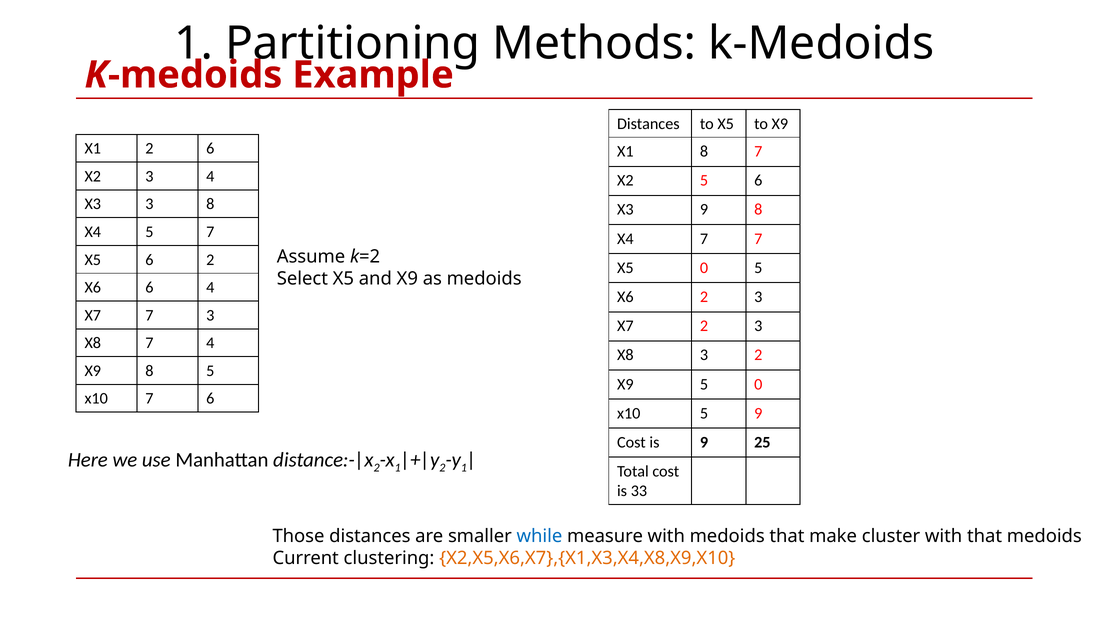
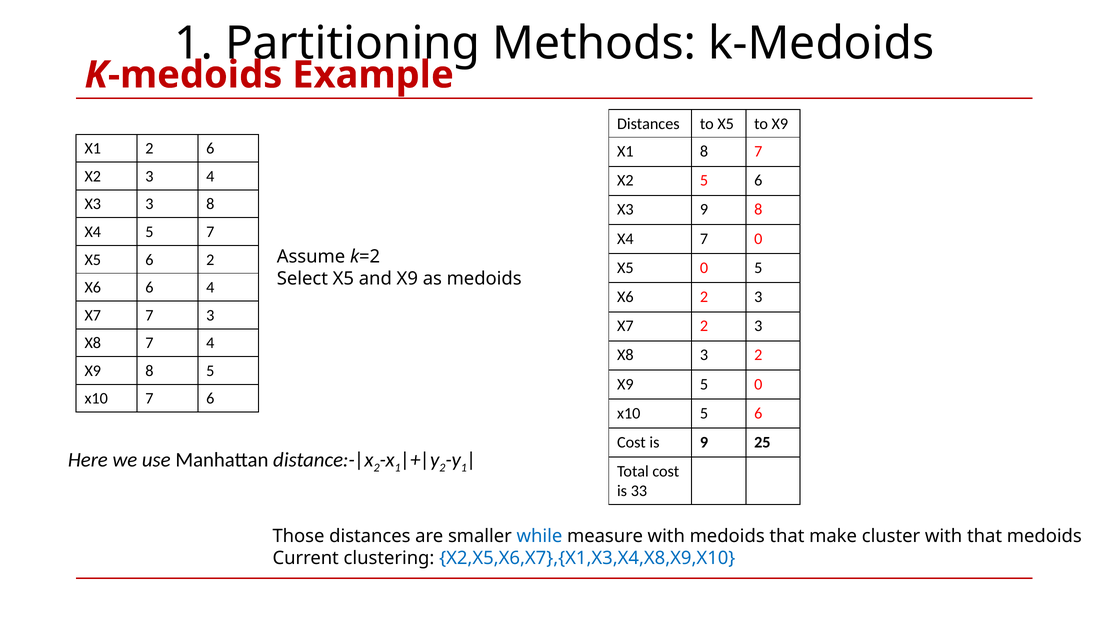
7 7: 7 -> 0
x10 5 9: 9 -> 6
X2,X5,X6,X7},{X1,X3,X4,X8,X9,X10 colour: orange -> blue
